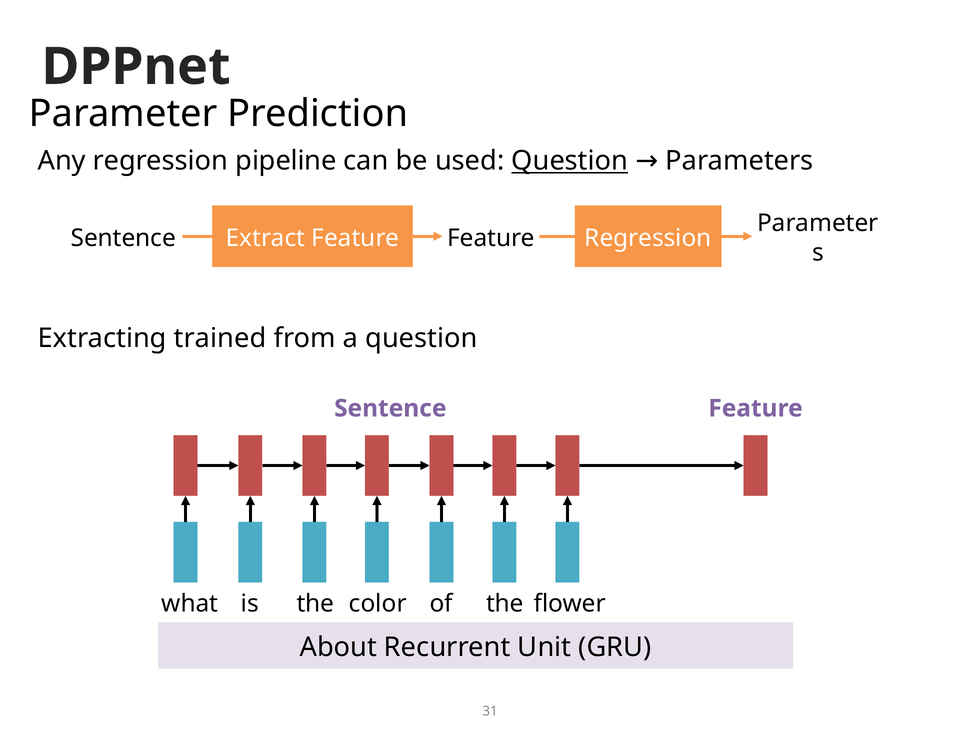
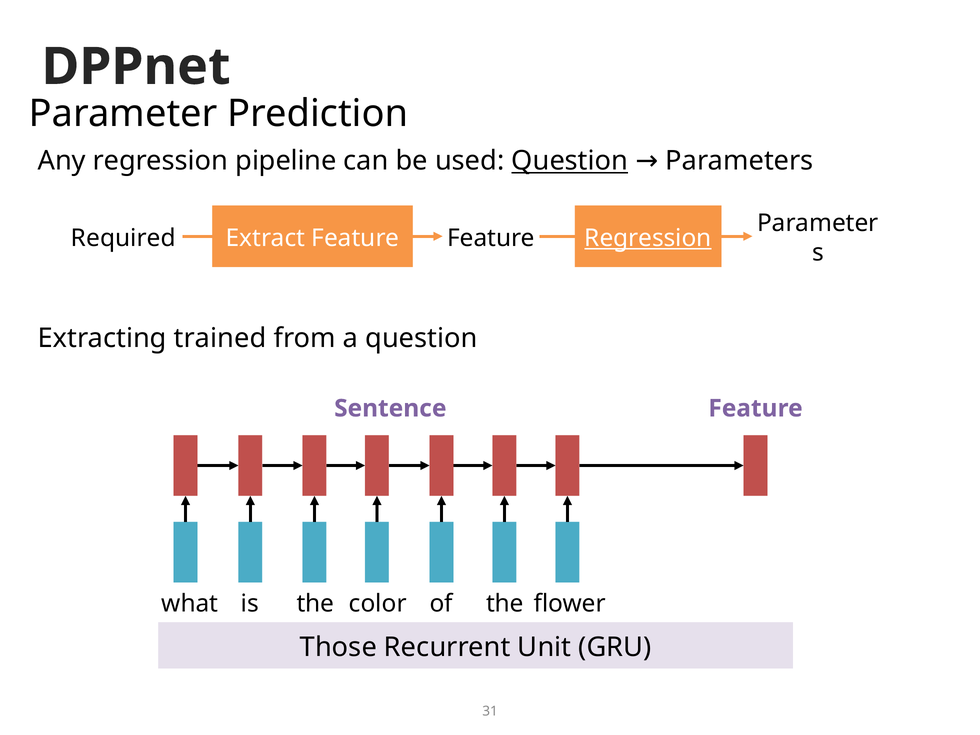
Sentence at (123, 238): Sentence -> Required
Regression at (648, 238) underline: none -> present
About: About -> Those
